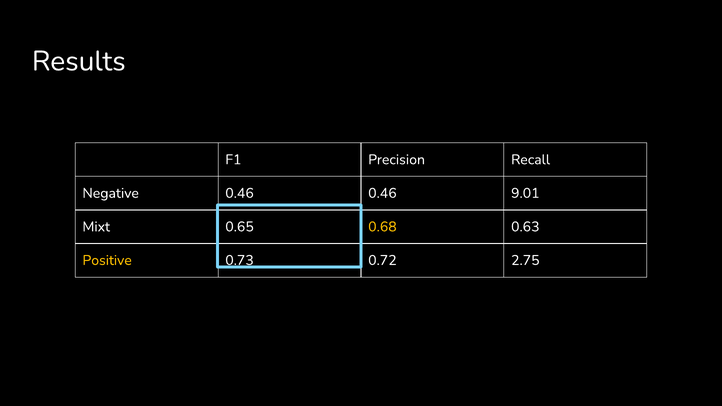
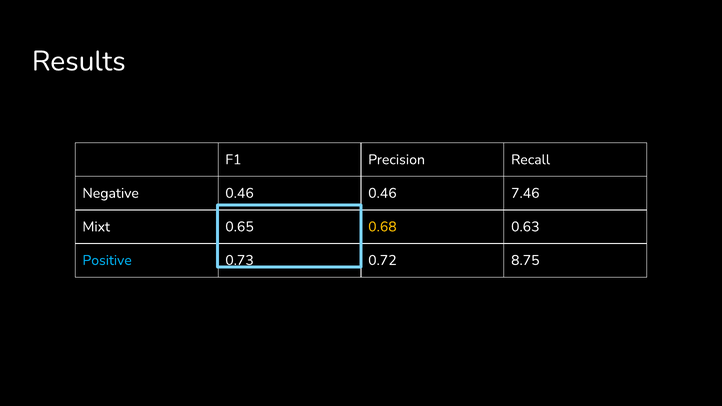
9.01: 9.01 -> 7.46
Positive colour: yellow -> light blue
2.75: 2.75 -> 8.75
